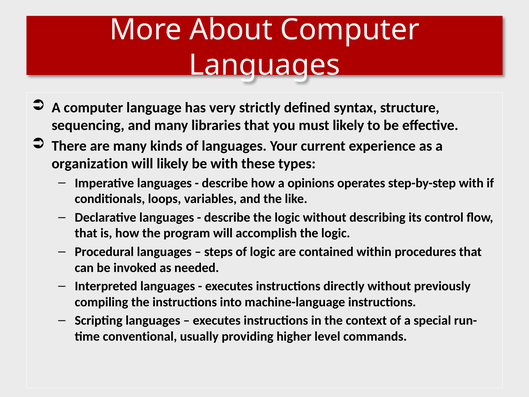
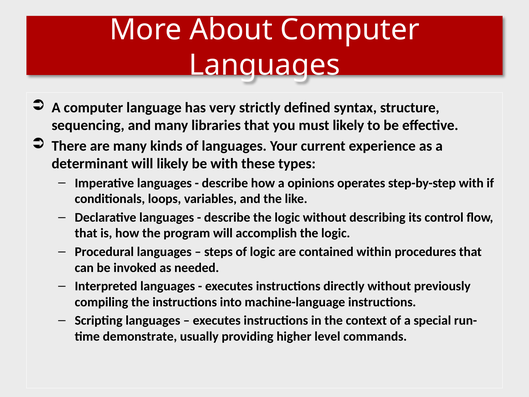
organization: organization -> determinant
conventional: conventional -> demonstrate
